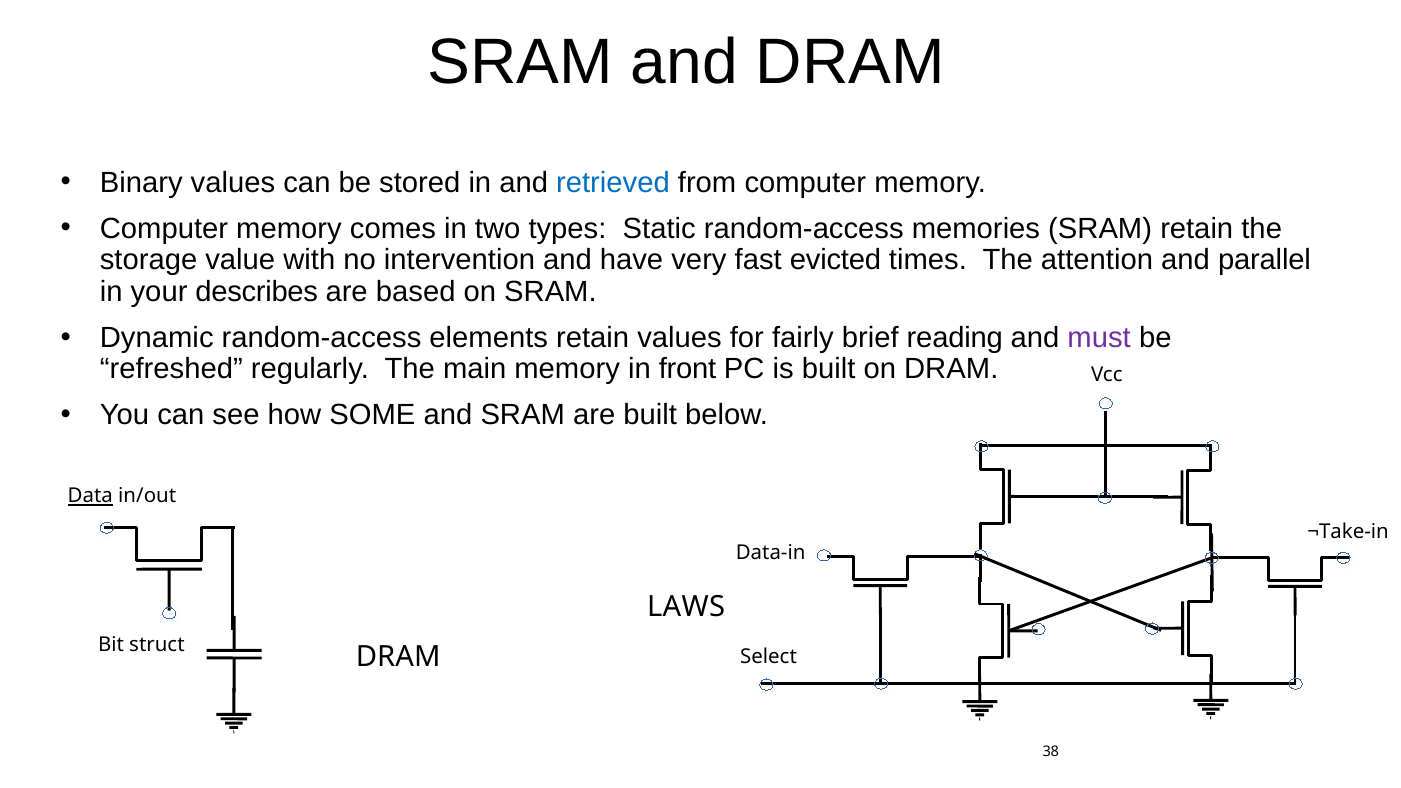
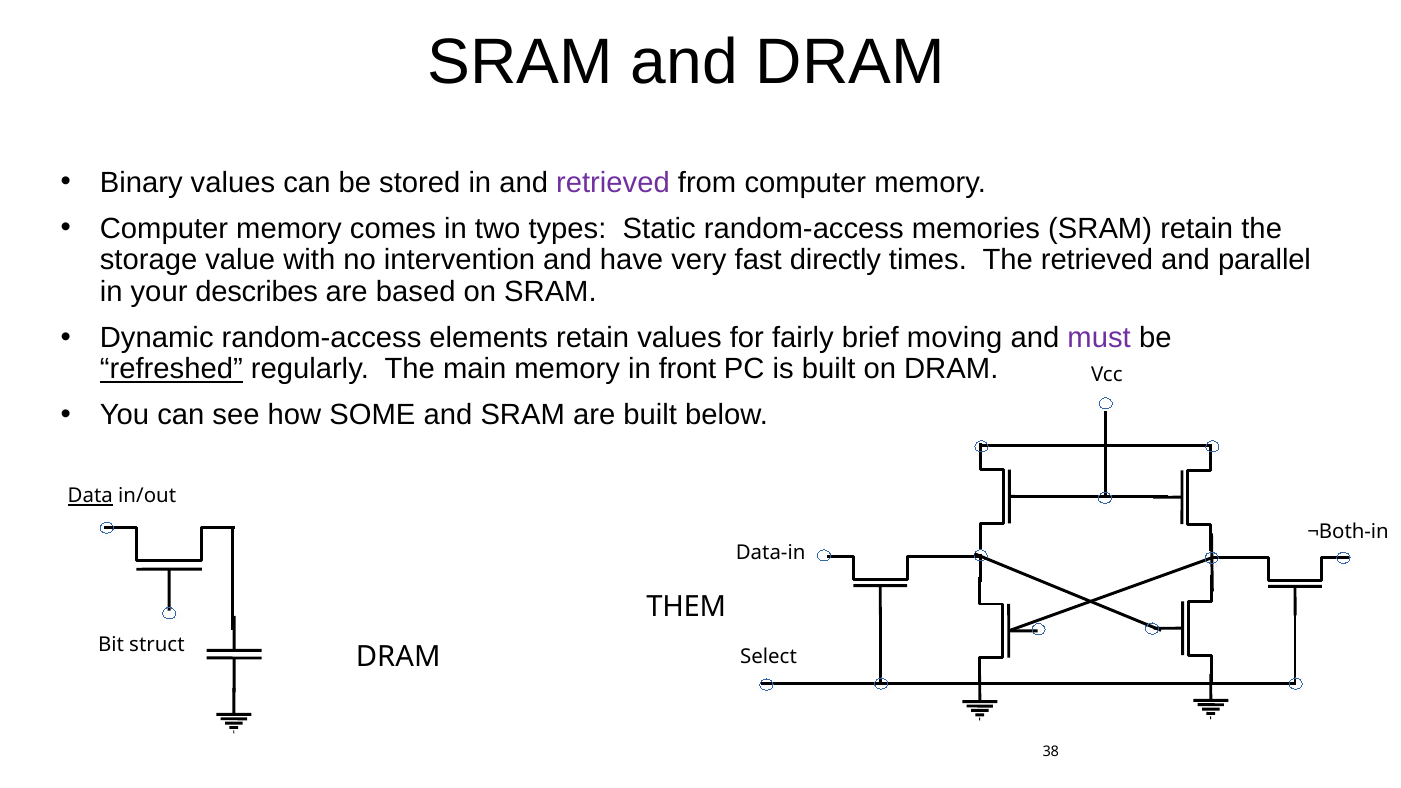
retrieved at (613, 182) colour: blue -> purple
evicted: evicted -> directly
The attention: attention -> retrieved
reading: reading -> moving
refreshed underline: none -> present
¬Take-in: ¬Take-in -> ¬Both-in
LAWS: LAWS -> THEM
